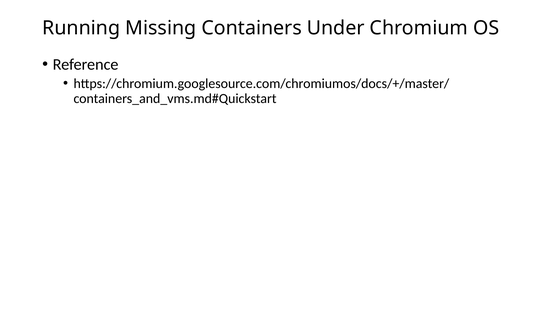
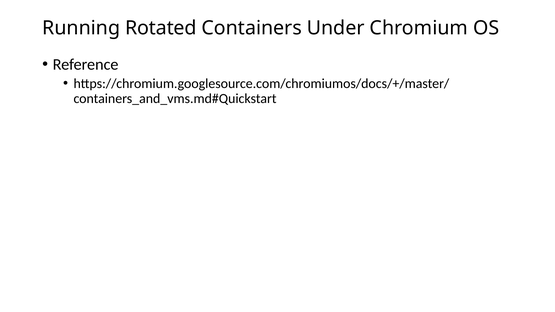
Missing: Missing -> Rotated
